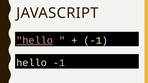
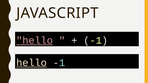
hello at (32, 63) underline: none -> present
